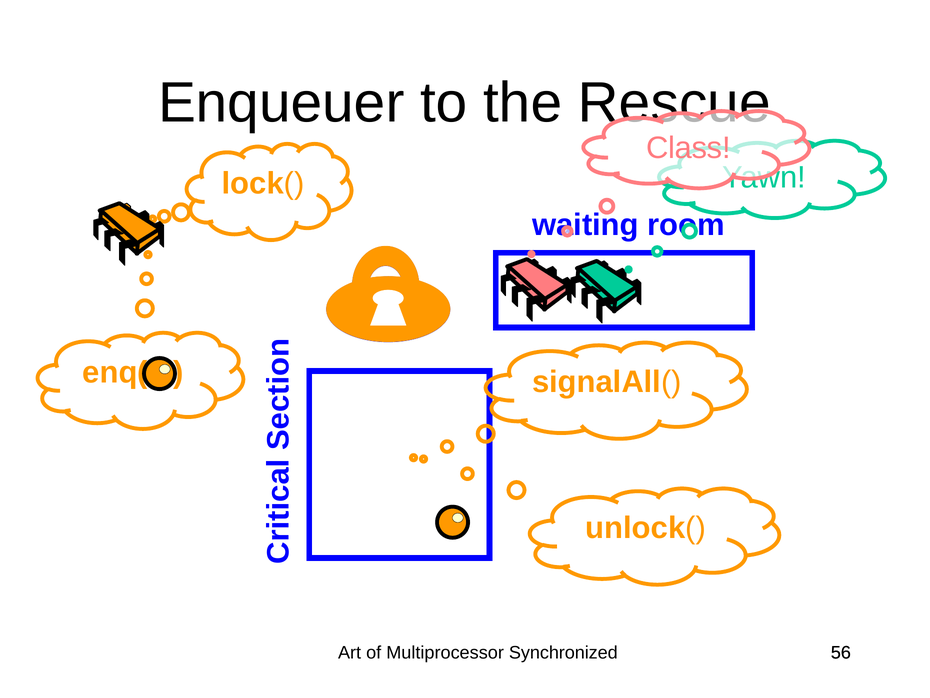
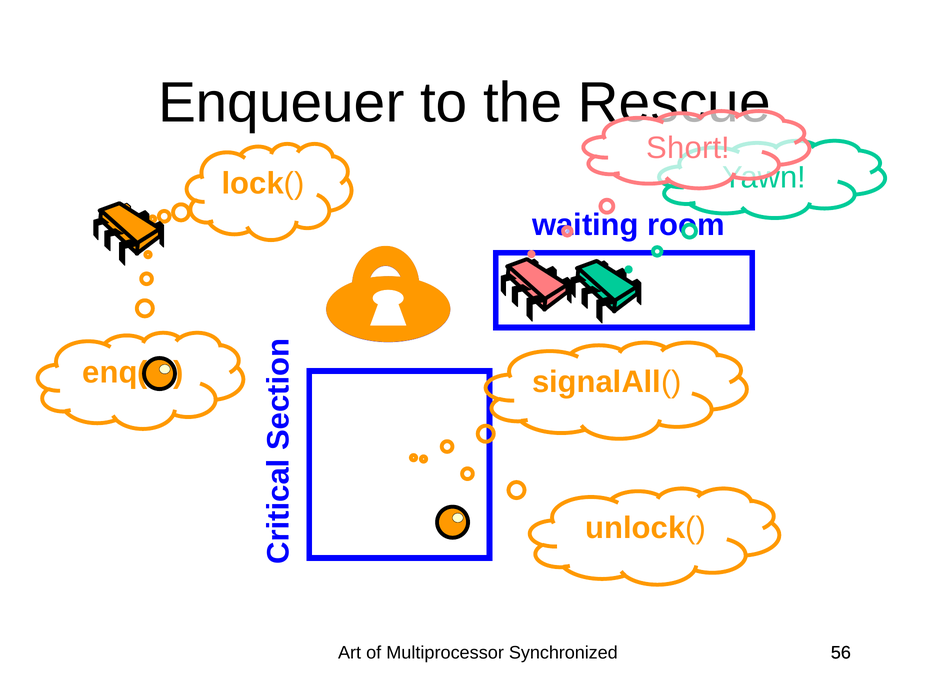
Class: Class -> Short
